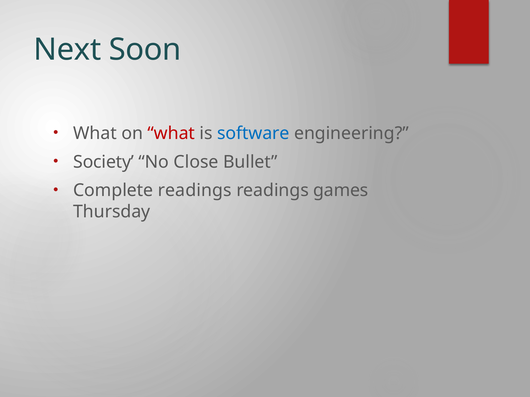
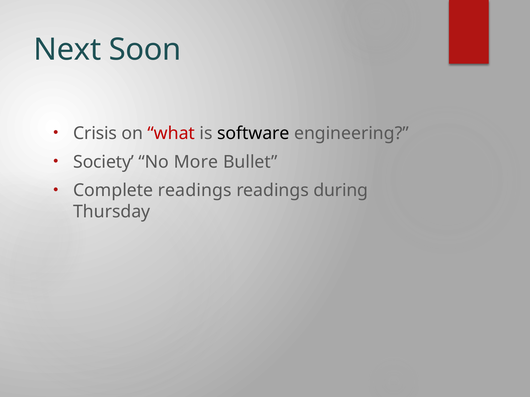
What at (95, 133): What -> Crisis
software colour: blue -> black
Close: Close -> More
games: games -> during
